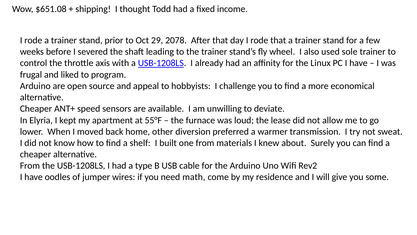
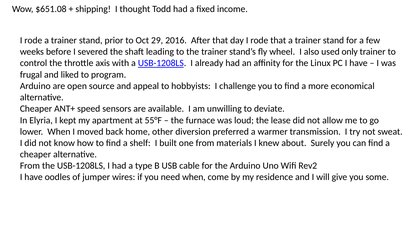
2078: 2078 -> 2016
sole: sole -> only
need math: math -> when
